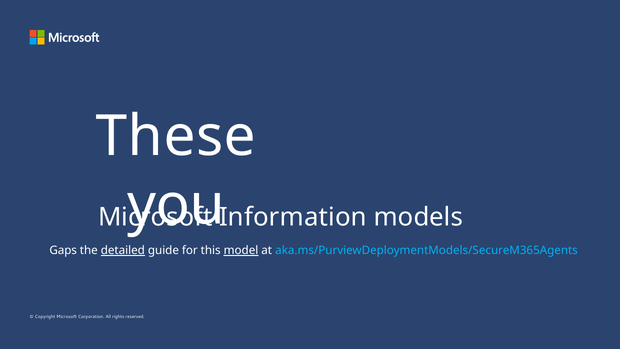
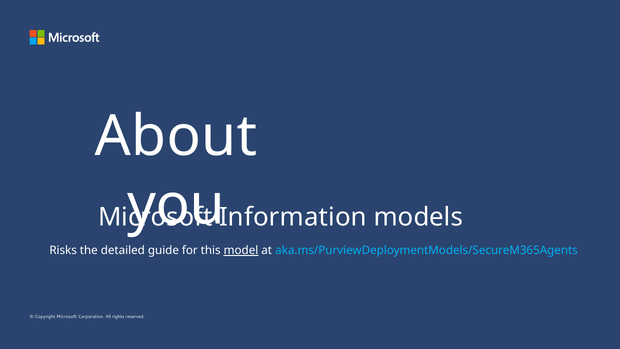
These: These -> About
Gaps: Gaps -> Risks
detailed underline: present -> none
